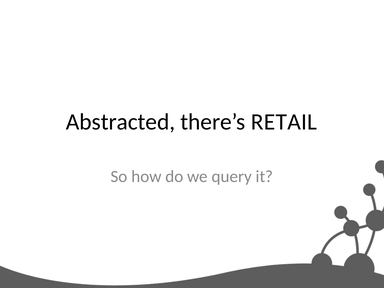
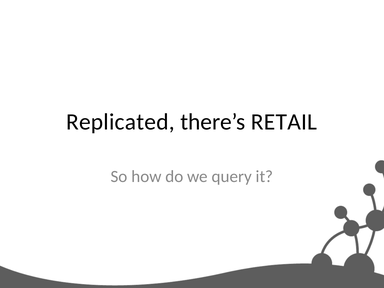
Abstracted: Abstracted -> Replicated
